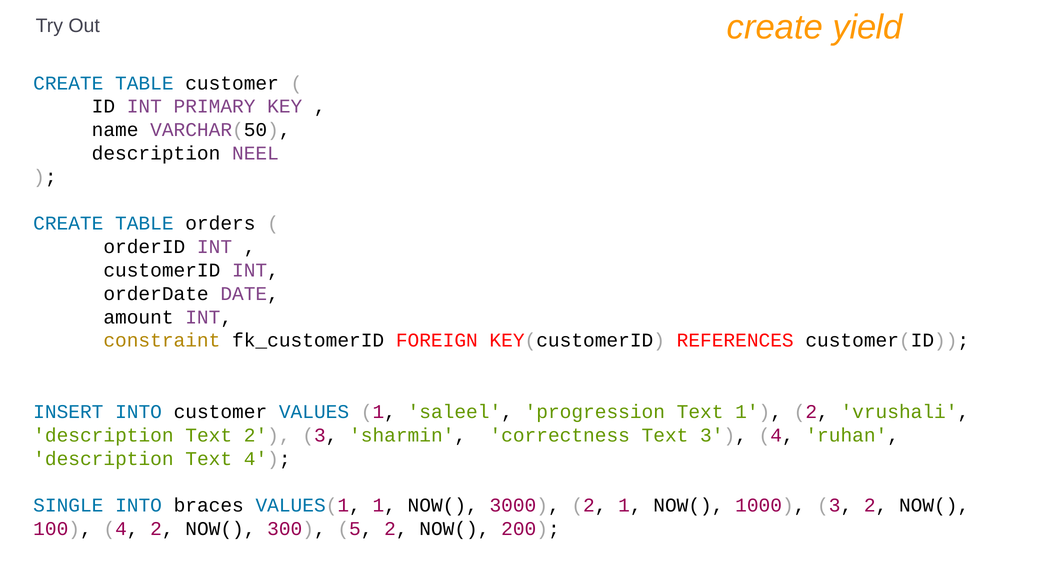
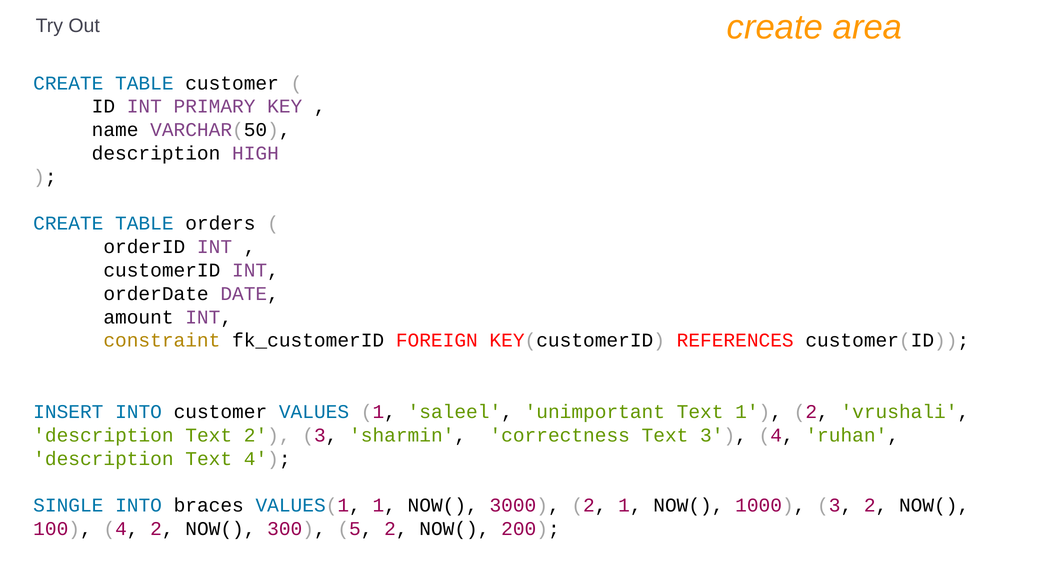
yield: yield -> area
NEEL: NEEL -> HIGH
progression: progression -> unimportant
